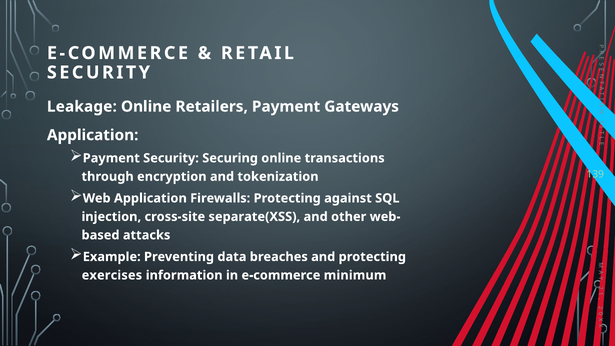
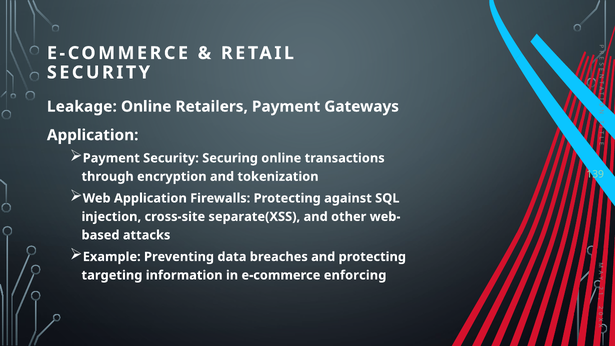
exercises: exercises -> targeting
minimum: minimum -> enforcing
